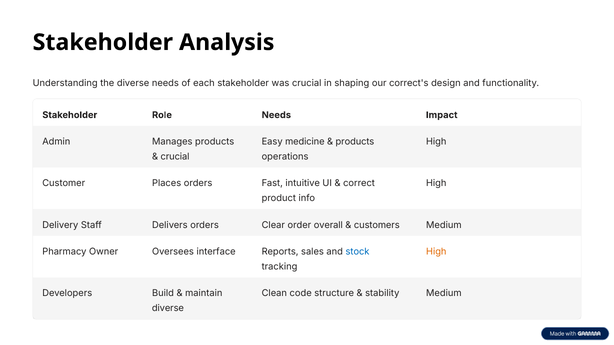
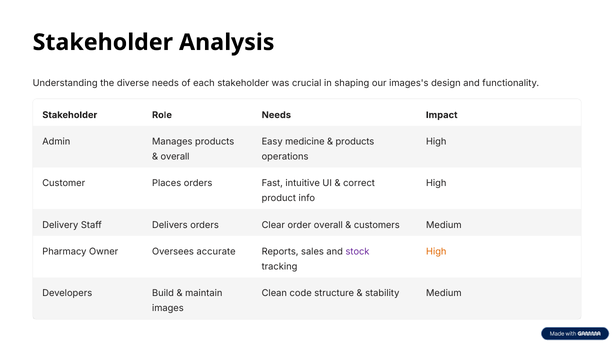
correct's: correct's -> images's
crucial at (175, 157): crucial -> overall
interface: interface -> accurate
stock colour: blue -> purple
diverse at (168, 309): diverse -> images
